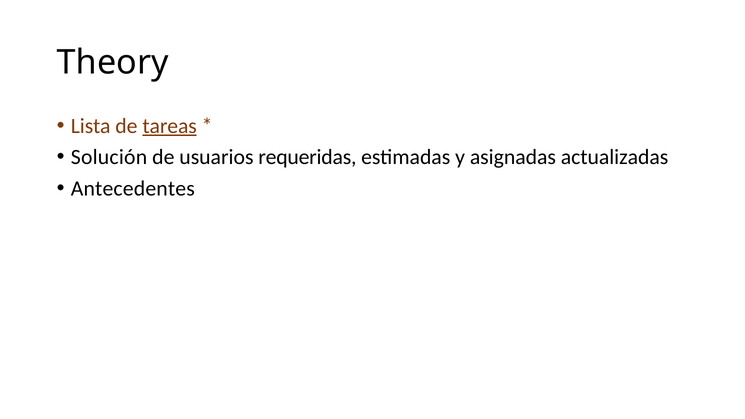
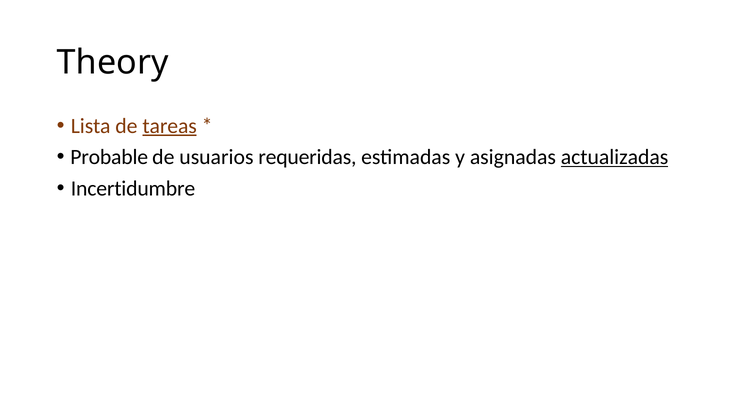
Solución: Solución -> Probable
actualizadas underline: none -> present
Antecedentes: Antecedentes -> Incertidumbre
